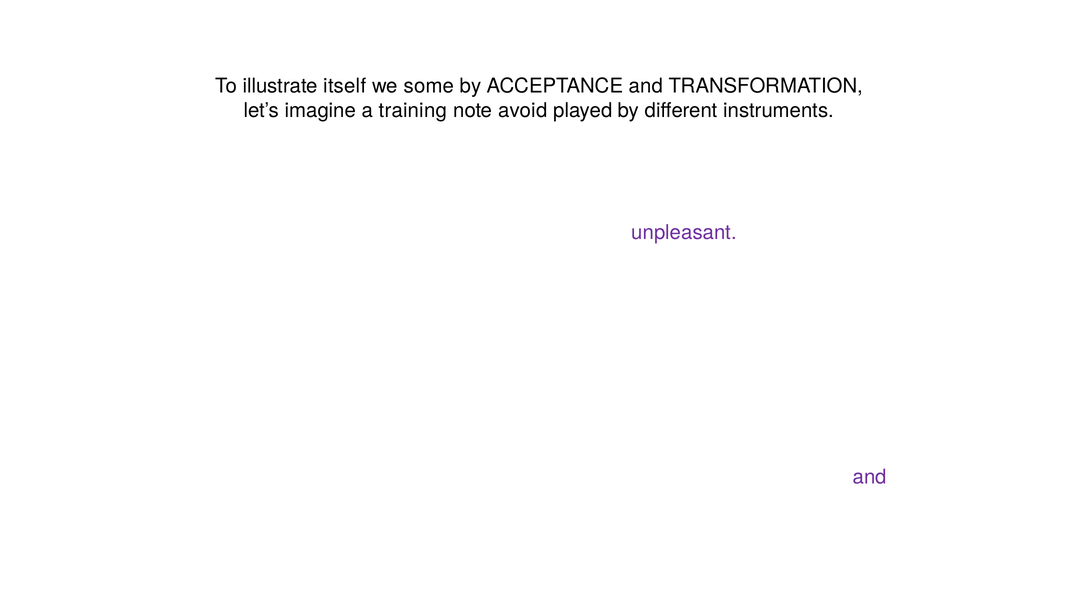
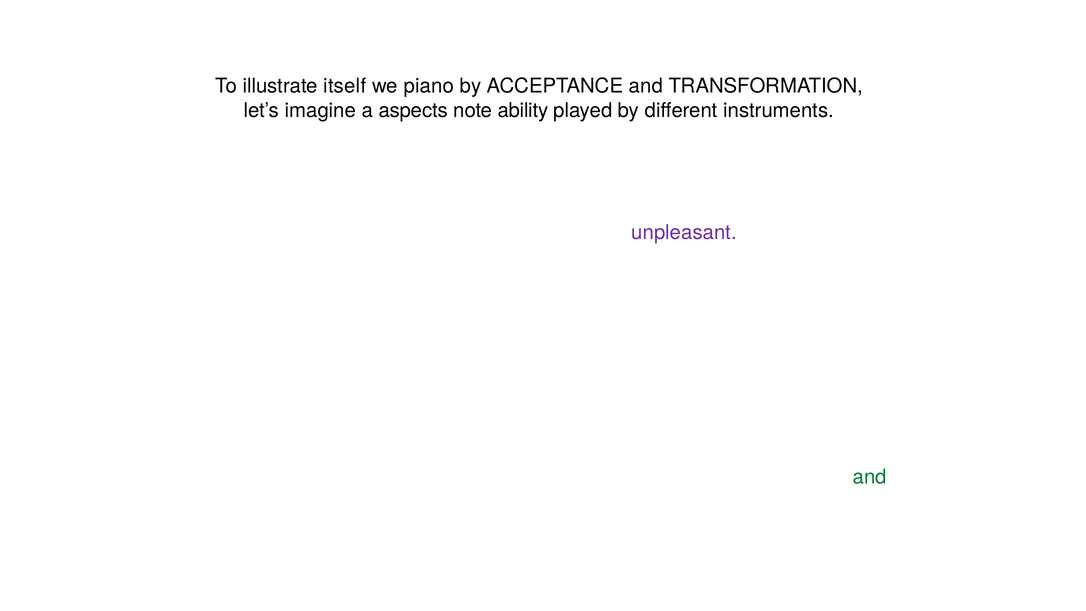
we some: some -> piano
training: training -> aspects
avoid: avoid -> ability
and at (870, 477) colour: purple -> green
